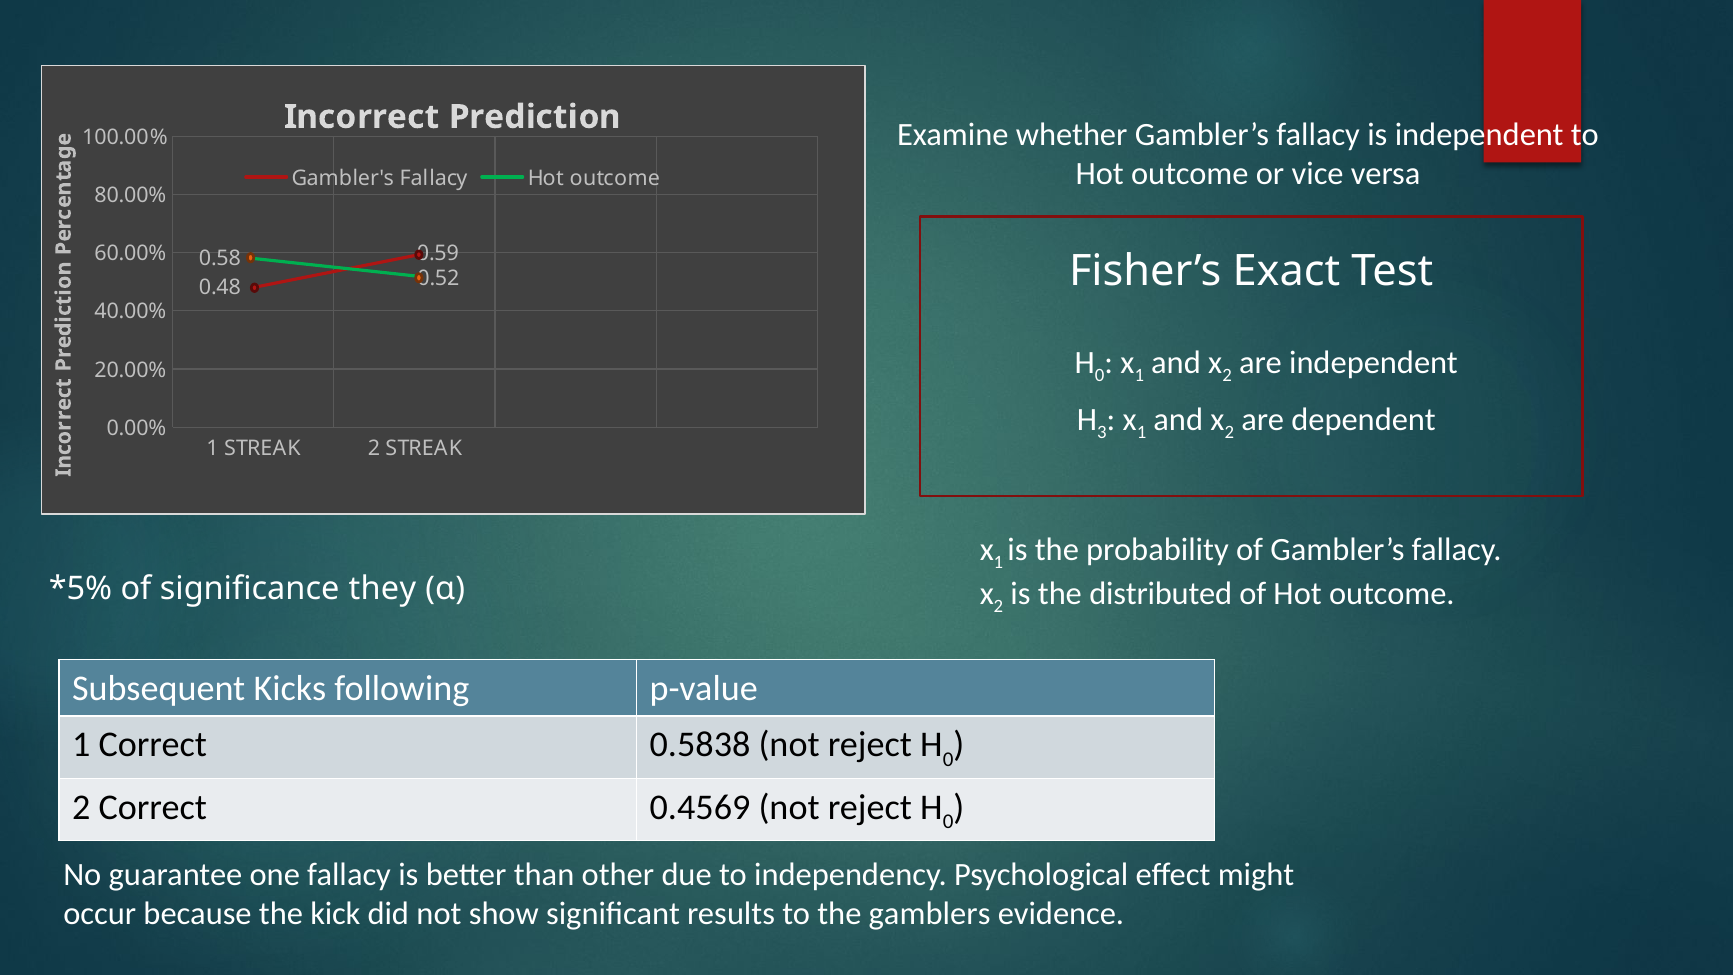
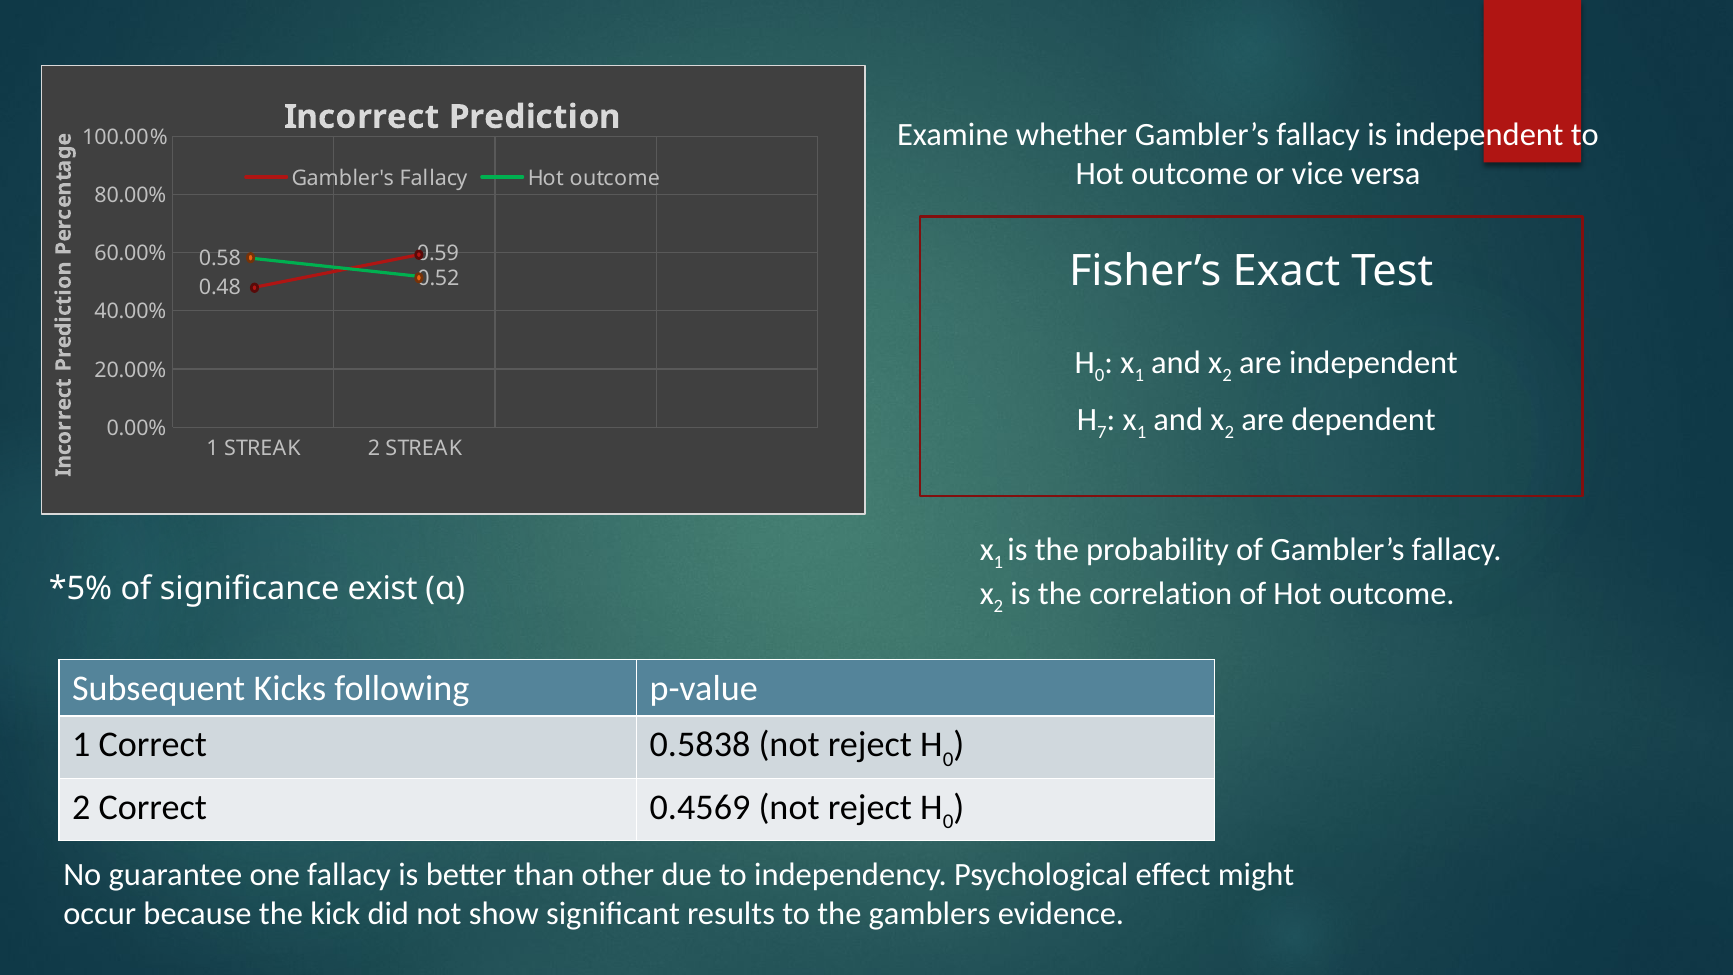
3: 3 -> 7
they: they -> exist
distributed: distributed -> correlation
